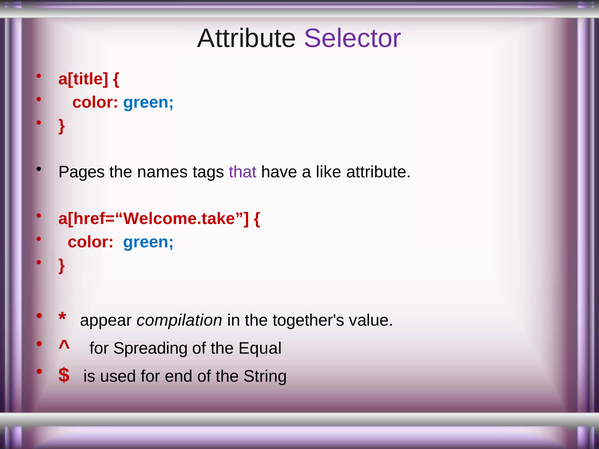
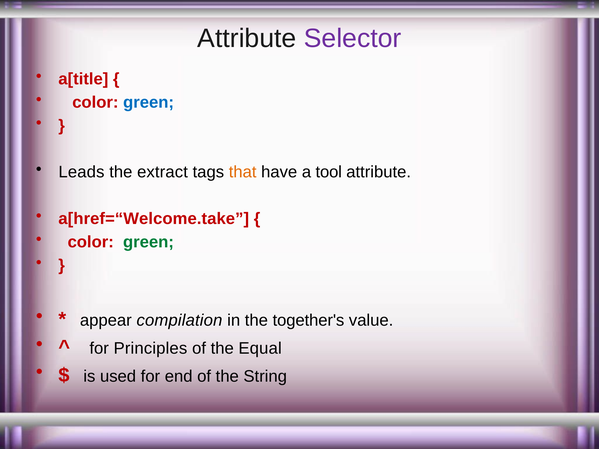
Pages: Pages -> Leads
names: names -> extract
that colour: purple -> orange
like: like -> tool
green at (148, 242) colour: blue -> green
Spreading: Spreading -> Principles
